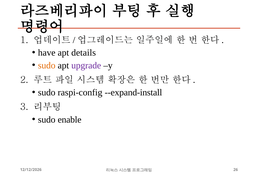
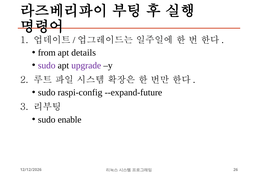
have: have -> from
sudo at (47, 66) colour: orange -> purple
--expand-install: --expand-install -> --expand-future
